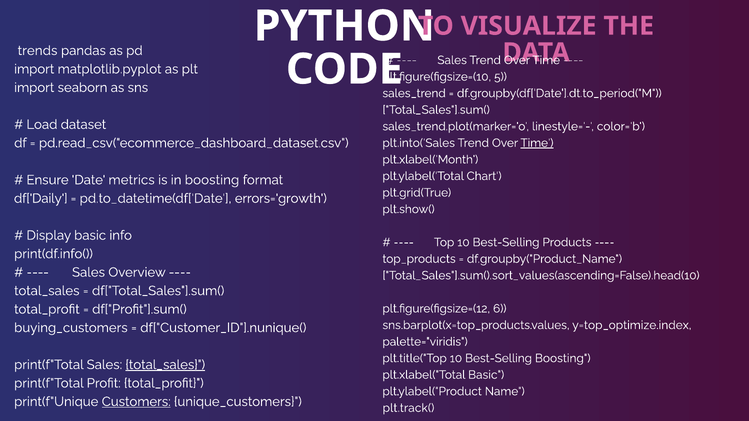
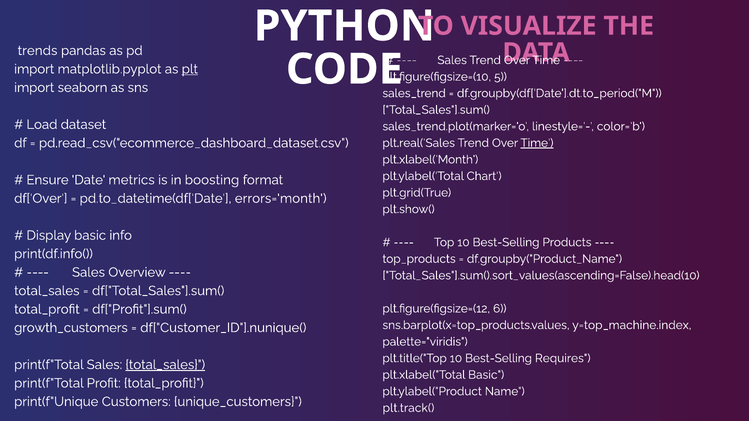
plt underline: none -> present
plt.into('Sales: plt.into('Sales -> plt.real('Sales
df['Daily: df['Daily -> df['Over
errors='growth: errors='growth -> errors='month
y=top_optimize.index: y=top_optimize.index -> y=top_machine.index
buying_customers: buying_customers -> growth_customers
Best-Selling Boosting: Boosting -> Requires
Customers underline: present -> none
